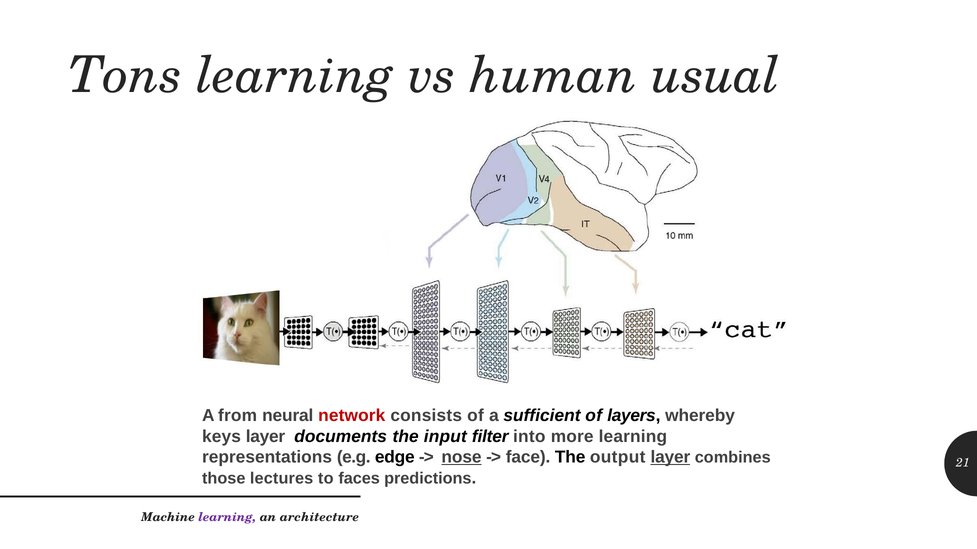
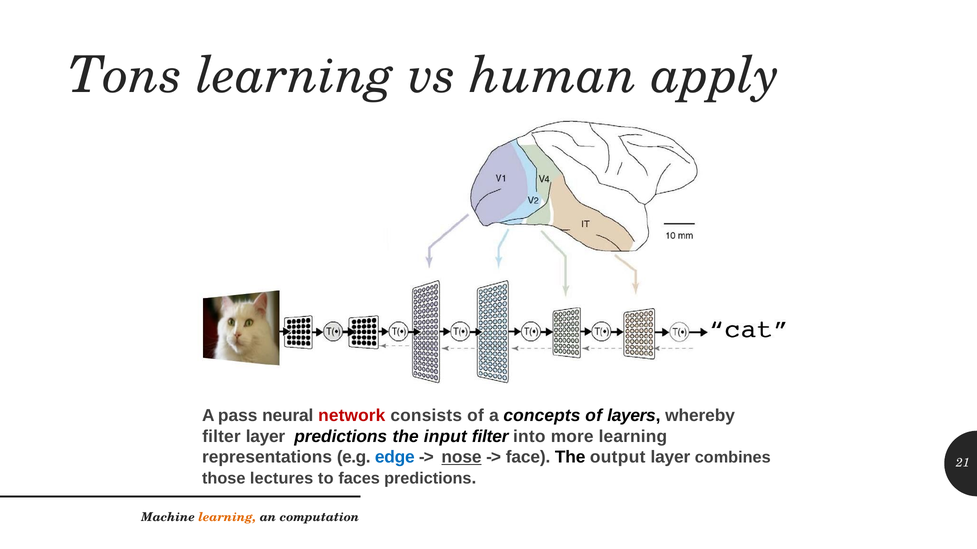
usual: usual -> apply
from: from -> pass
sufficient: sufficient -> concepts
keys at (221, 437): keys -> filter
layer documents: documents -> predictions
edge colour: black -> blue
layer at (670, 458) underline: present -> none
learning at (227, 518) colour: purple -> orange
architecture: architecture -> computation
